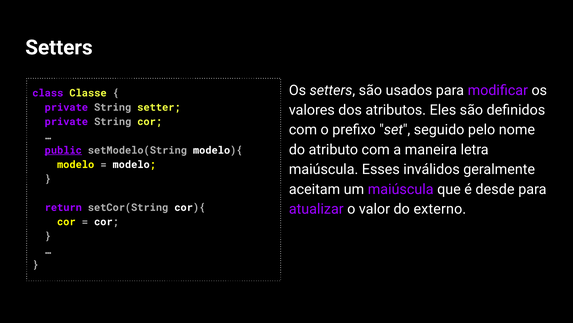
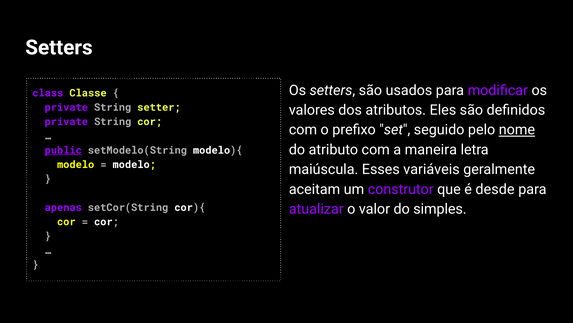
nome underline: none -> present
inválidos: inválidos -> variáveis
um maiúscula: maiúscula -> construtor
externo: externo -> simples
return: return -> apenas
